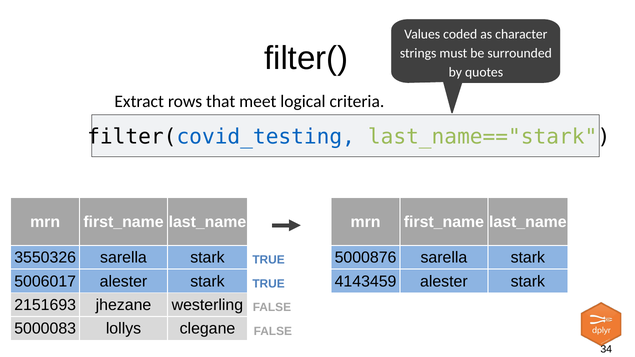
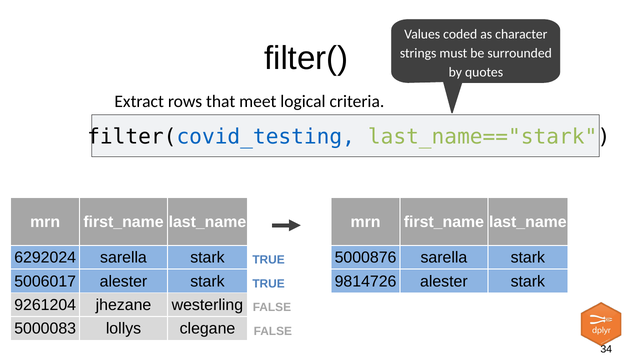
3550326: 3550326 -> 6292024
4143459: 4143459 -> 9814726
2151693: 2151693 -> 9261204
